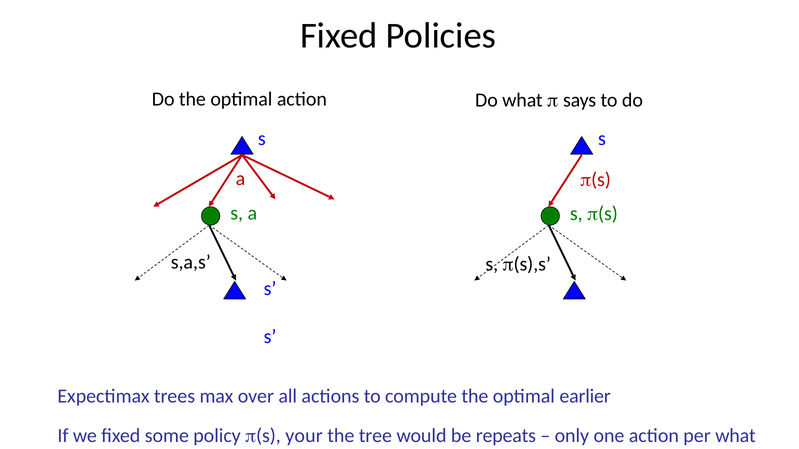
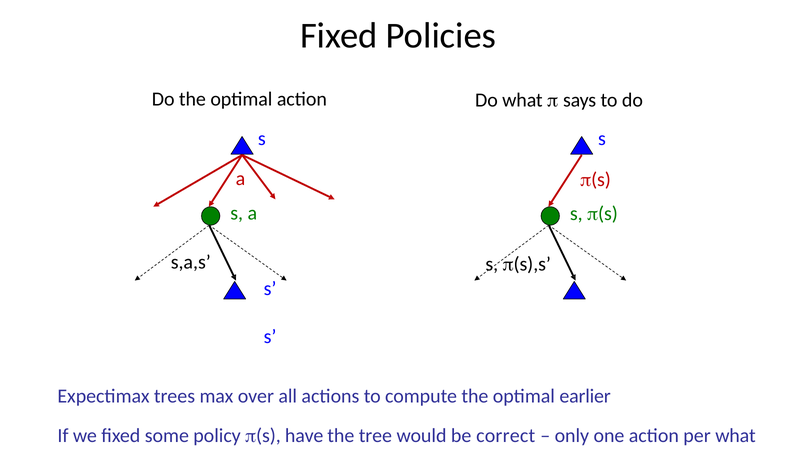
your: your -> have
repeats: repeats -> correct
